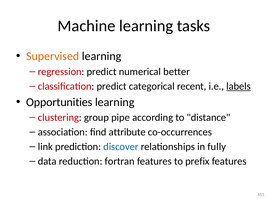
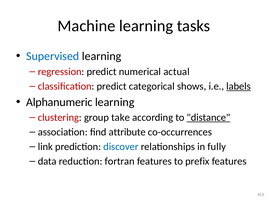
Supervised colour: orange -> blue
better: better -> actual
recent: recent -> shows
Opportunities: Opportunities -> Alphanumeric
pipe: pipe -> take
distance underline: none -> present
